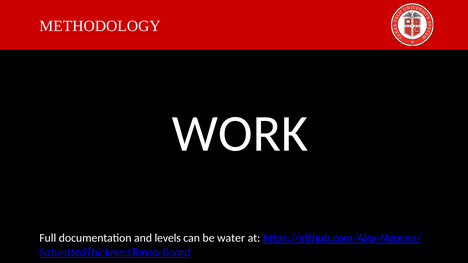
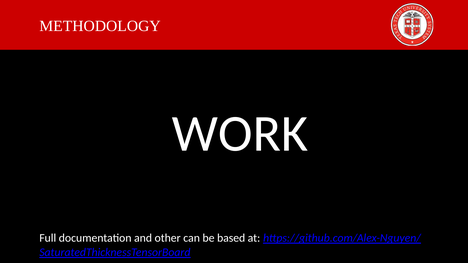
levels: levels -> other
water: water -> based
